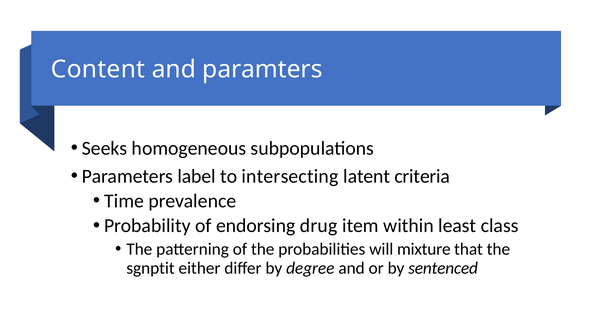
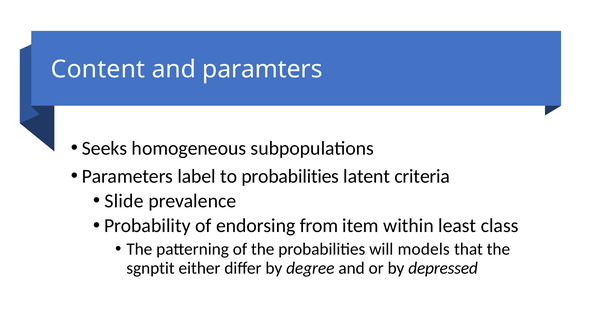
to intersecting: intersecting -> probabilities
Time: Time -> Slide
drug: drug -> from
mixture: mixture -> models
sentenced: sentenced -> depressed
